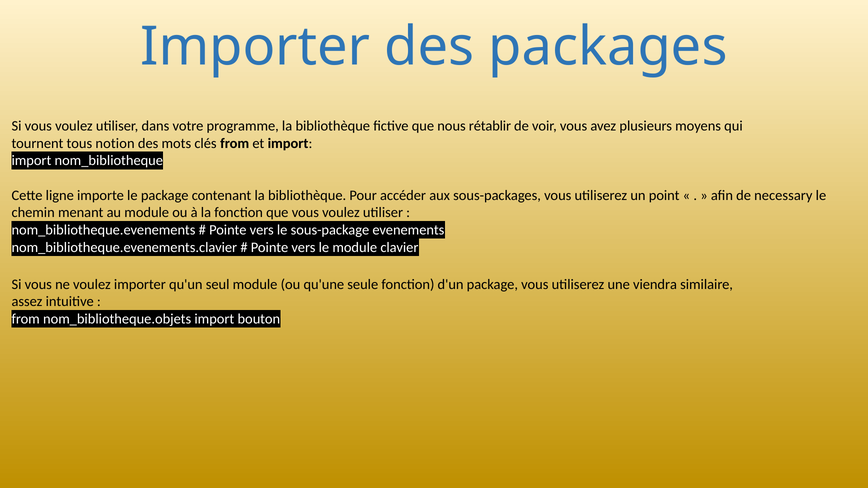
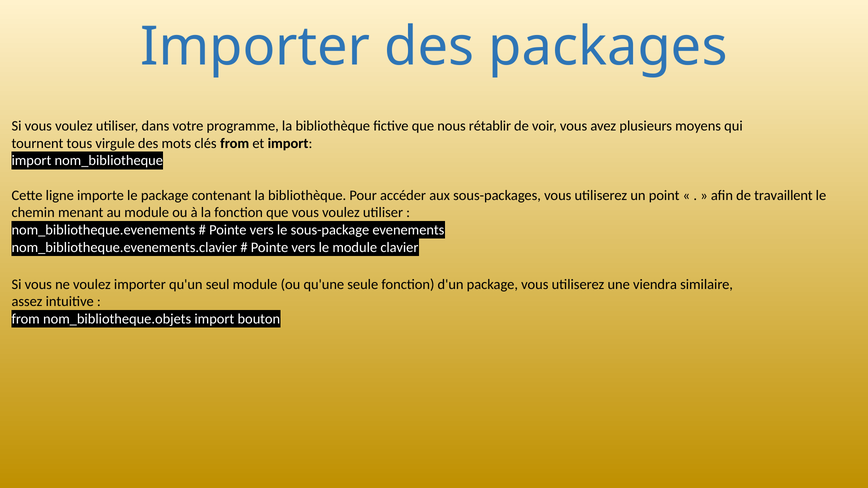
notion: notion -> virgule
necessary: necessary -> travaillent
